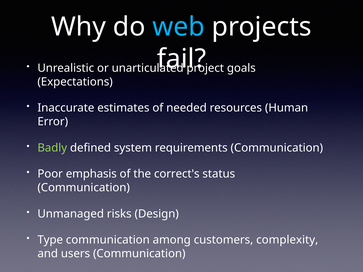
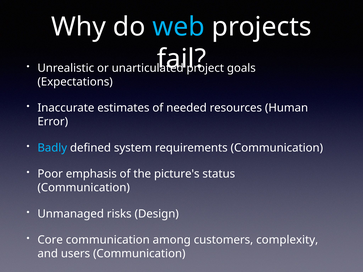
Badly colour: light green -> light blue
correct's: correct's -> picture's
Type: Type -> Core
